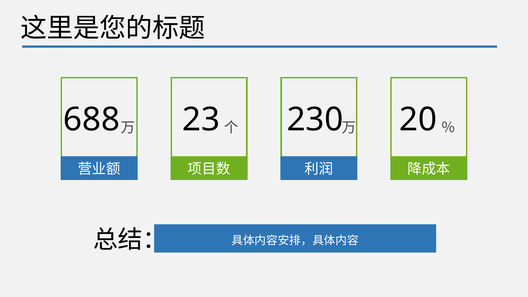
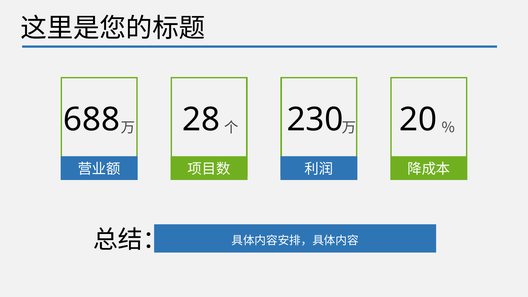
23: 23 -> 28
